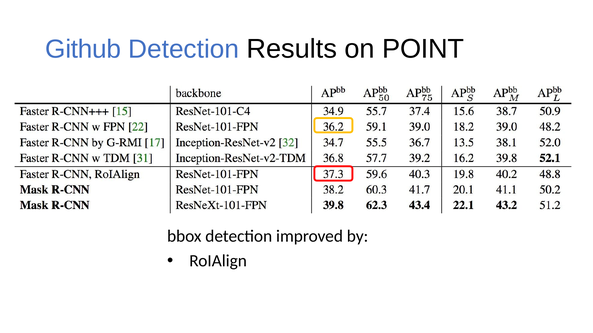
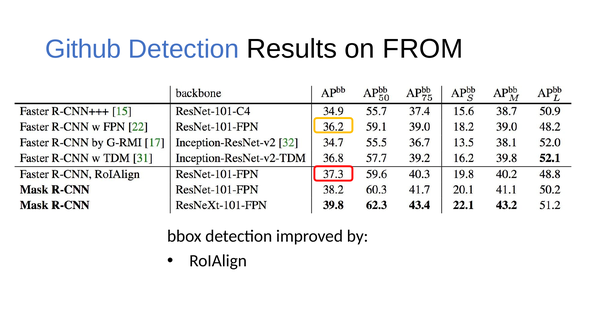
POINT: POINT -> FROM
